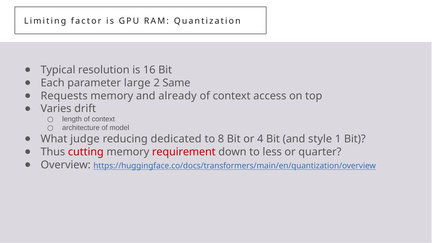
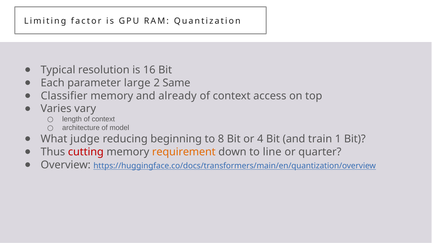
Requests: Requests -> Classifier
drift: drift -> vary
dedicated: dedicated -> beginning
style: style -> train
requirement colour: red -> orange
less: less -> line
